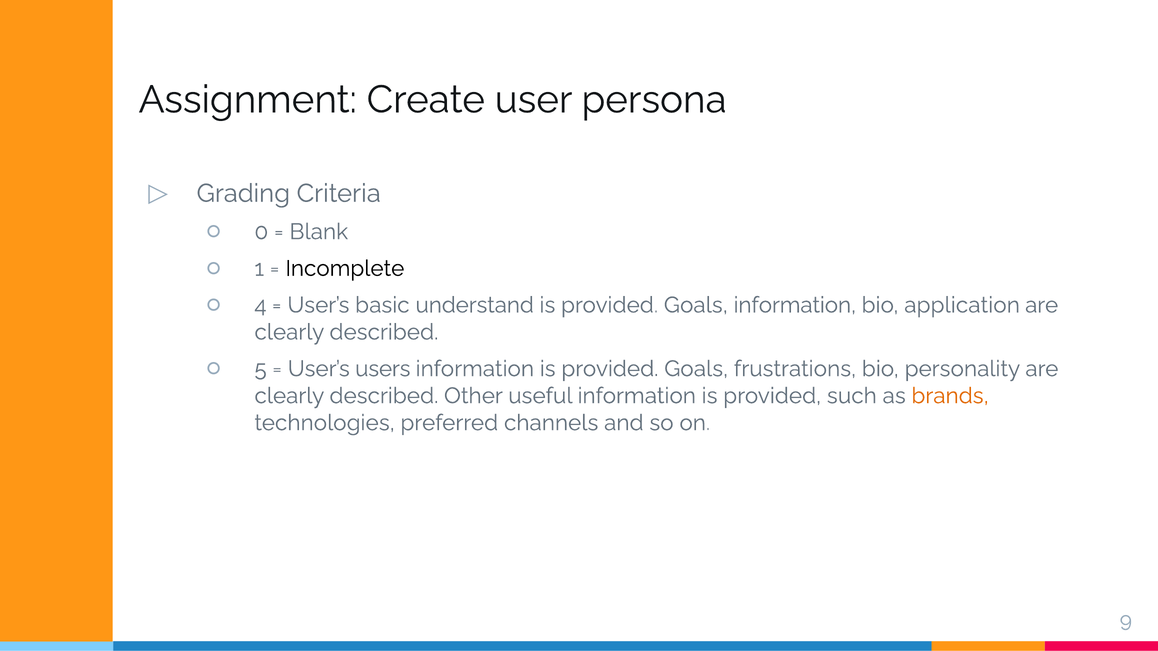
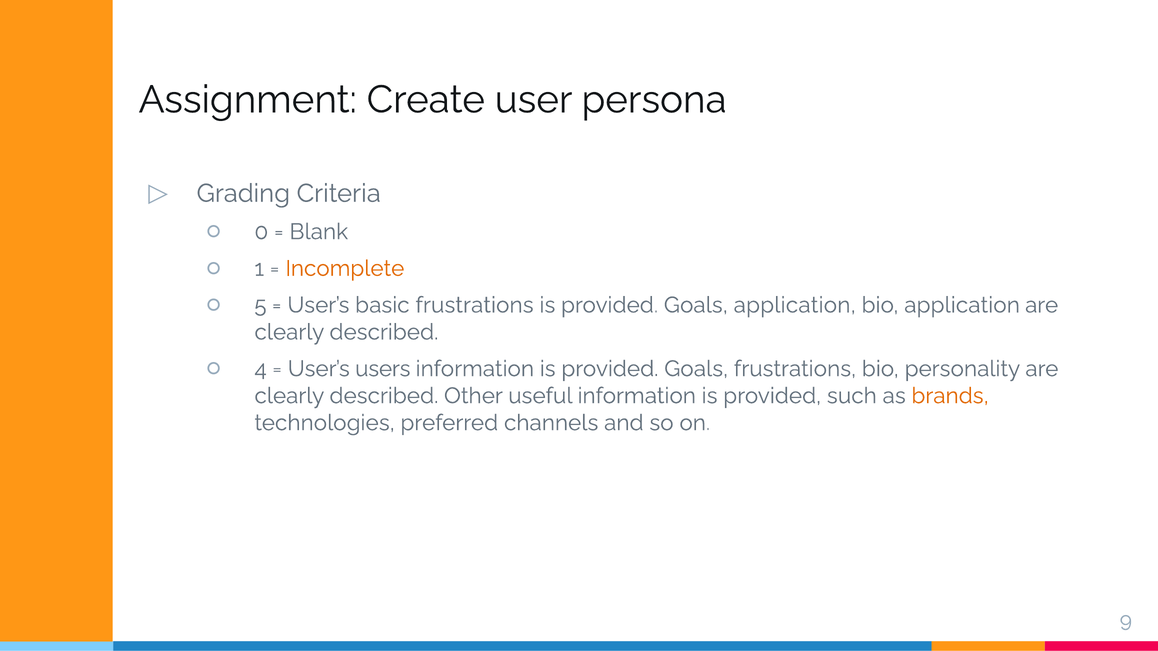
Incomplete colour: black -> orange
4: 4 -> 5
basic understand: understand -> frustrations
Goals information: information -> application
5: 5 -> 4
